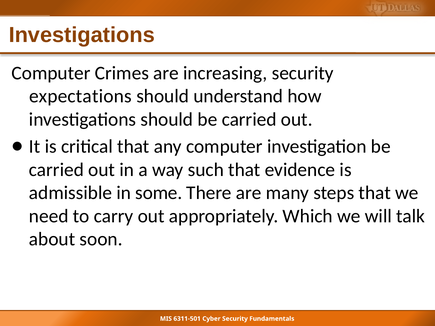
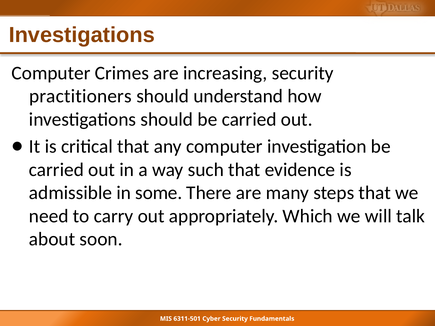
expectations: expectations -> practitioners
